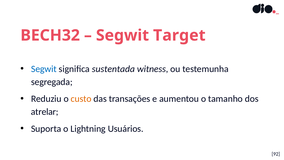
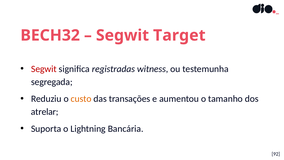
Segwit at (44, 69) colour: blue -> red
sustentada: sustentada -> registradas
Usuários: Usuários -> Bancária
